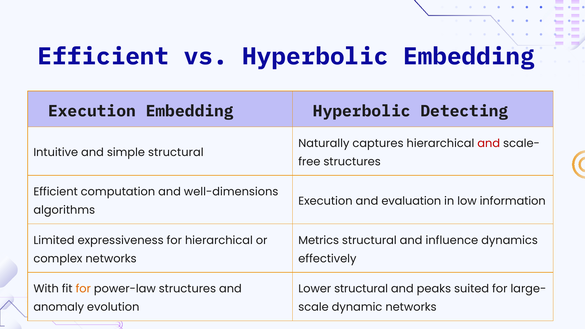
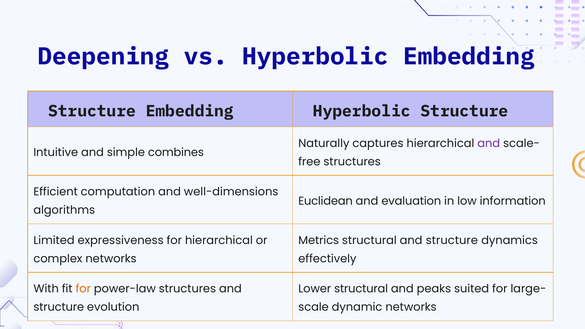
Efficient at (103, 56): Efficient -> Deepening
Execution at (92, 111): Execution -> Structure
Hyperbolic Detecting: Detecting -> Structure
and at (489, 143) colour: red -> purple
simple structural: structural -> combines
Execution at (325, 201): Execution -> Euclidean
structural and influence: influence -> structure
anomaly at (59, 307): anomaly -> structure
